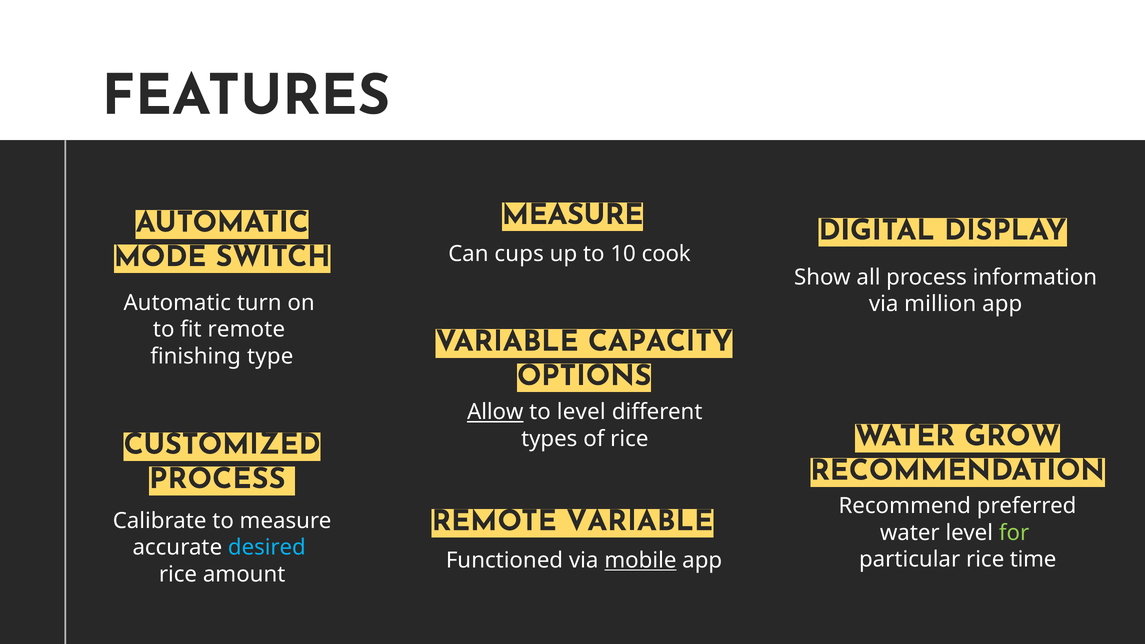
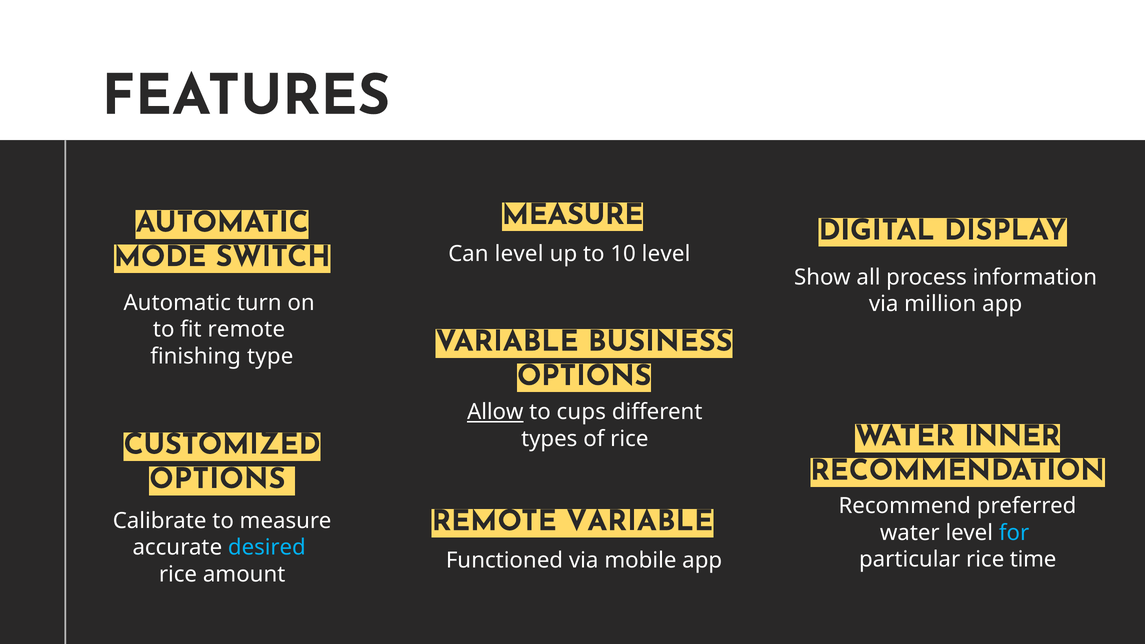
Can cups: cups -> level
10 cook: cook -> level
CAPACITY: CAPACITY -> BUSINESS
to level: level -> cups
GROW: GROW -> INNER
PROCESS at (217, 479): PROCESS -> OPTIONS
for colour: light green -> light blue
mobile underline: present -> none
